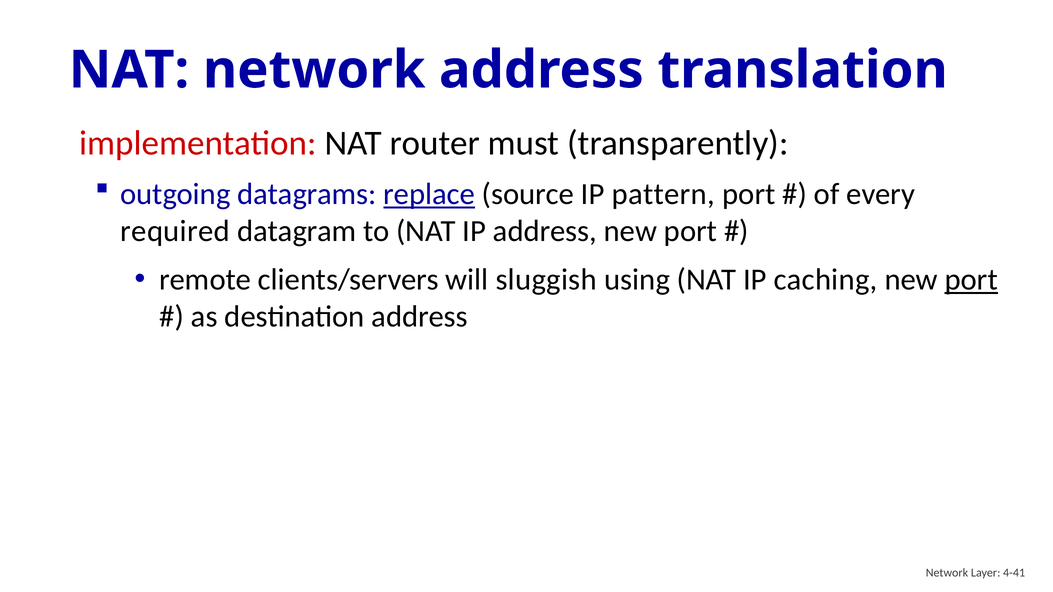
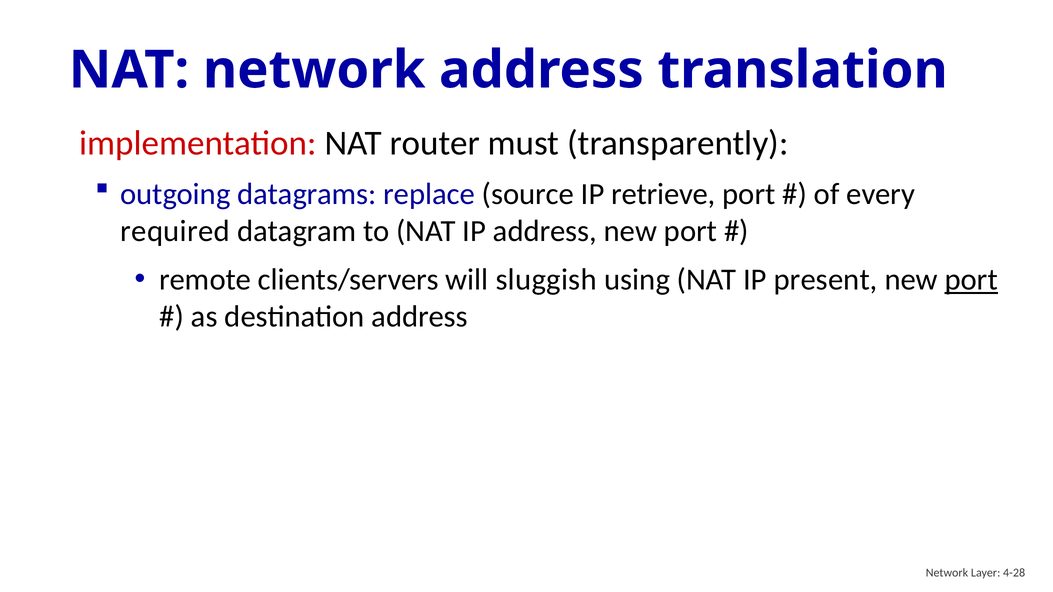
replace underline: present -> none
pattern: pattern -> retrieve
caching: caching -> present
4-41: 4-41 -> 4-28
